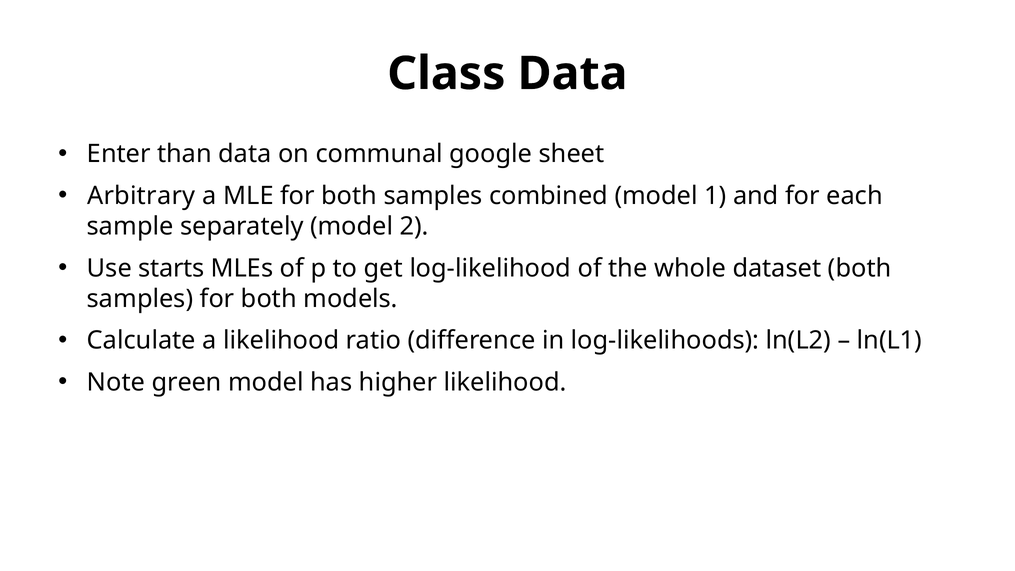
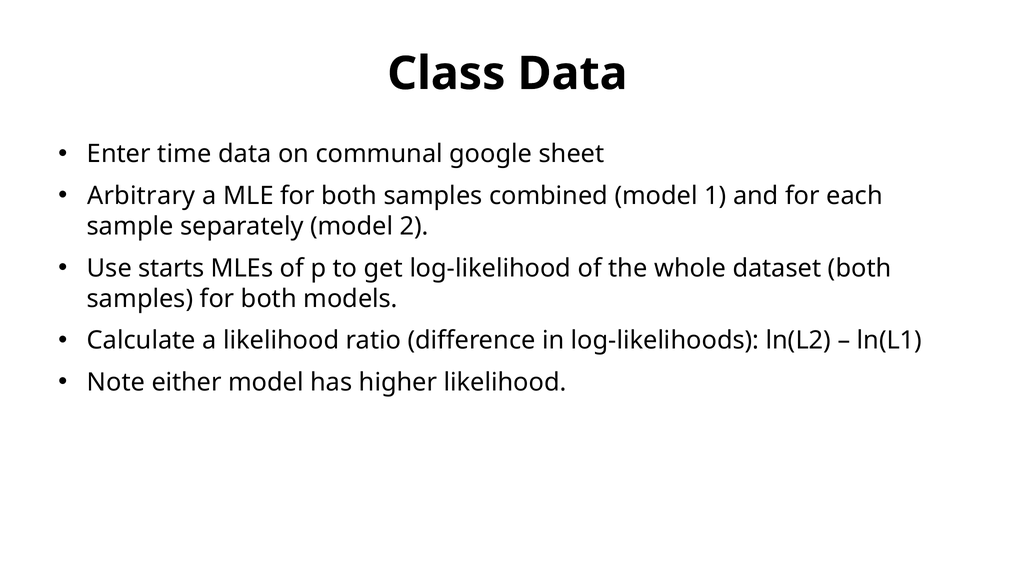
than: than -> time
green: green -> either
